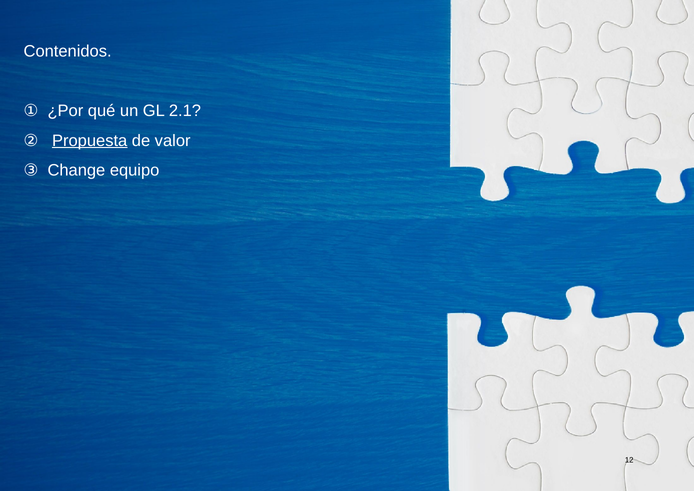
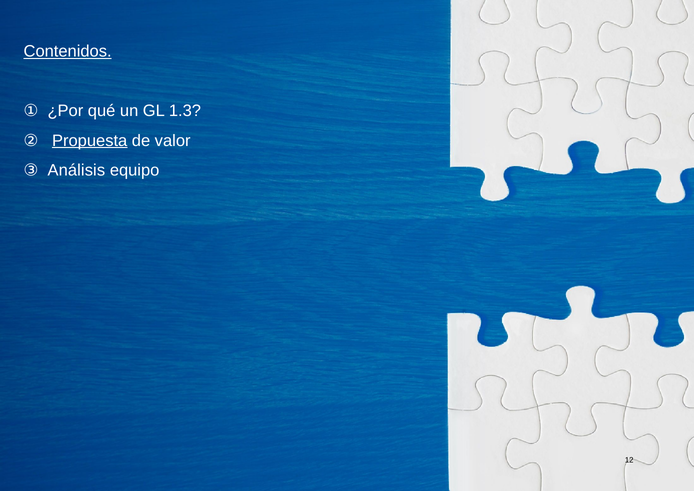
Contenidos underline: none -> present
2.1: 2.1 -> 1.3
Change: Change -> Análisis
